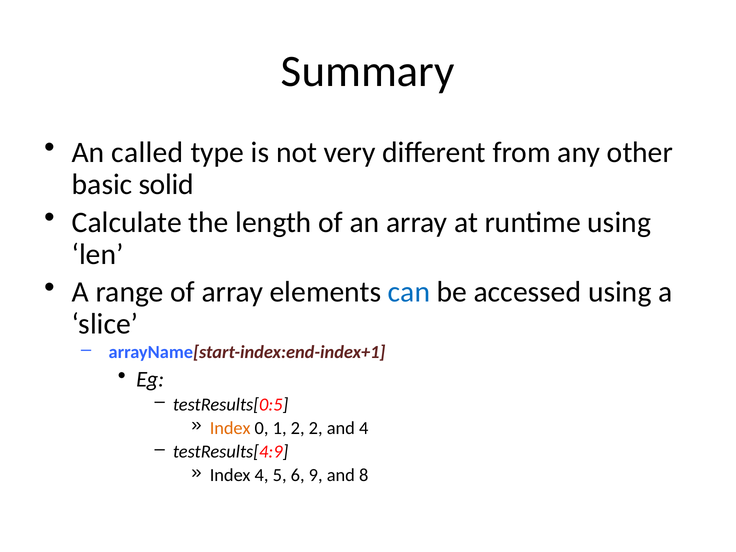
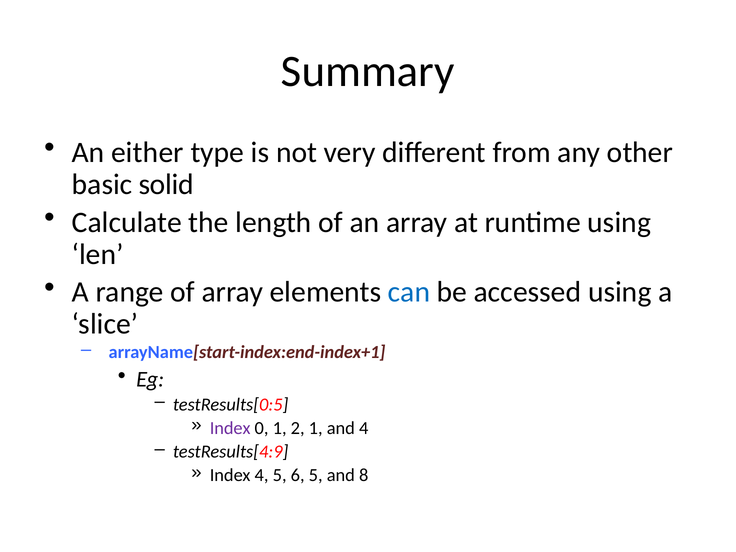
called: called -> either
Index at (230, 428) colour: orange -> purple
2 2: 2 -> 1
6 9: 9 -> 5
